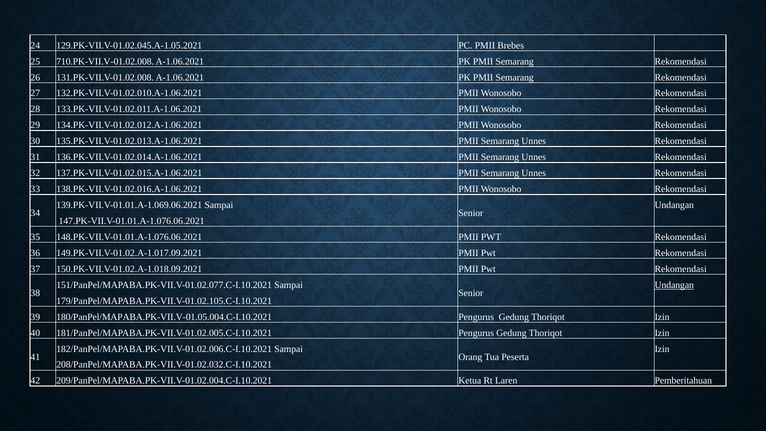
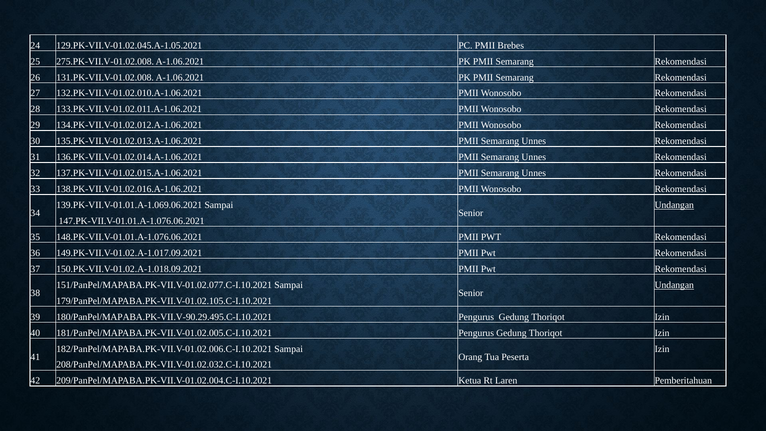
710.PK-VII.V-01.02.008: 710.PK-VII.V-01.02.008 -> 275.PK-VII.V-01.02.008
Undangan at (674, 205) underline: none -> present
180/PanPel/MAPABA.PK-VII.V-01.05.004.C-I.10.2021: 180/PanPel/MAPABA.PK-VII.V-01.05.004.C-I.10.2021 -> 180/PanPel/MAPABA.PK-VII.V-90.29.495.C-I.10.2021
